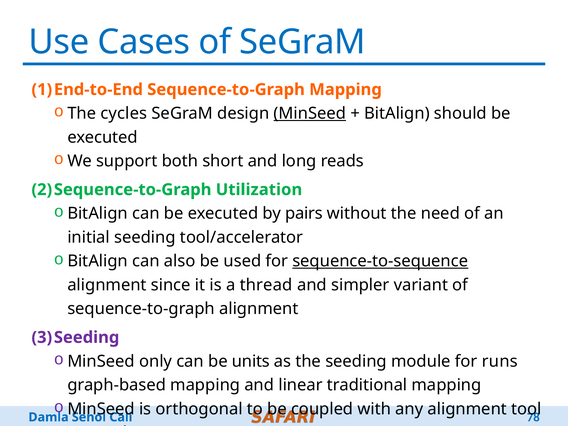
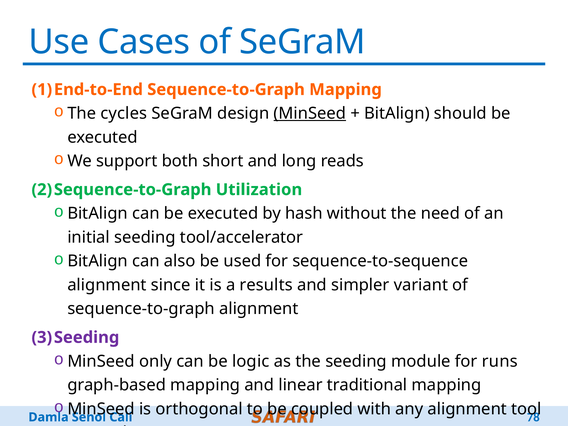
pairs: pairs -> hash
sequence-to-sequence underline: present -> none
thread: thread -> results
units: units -> logic
